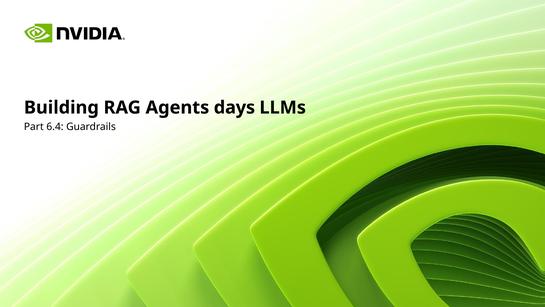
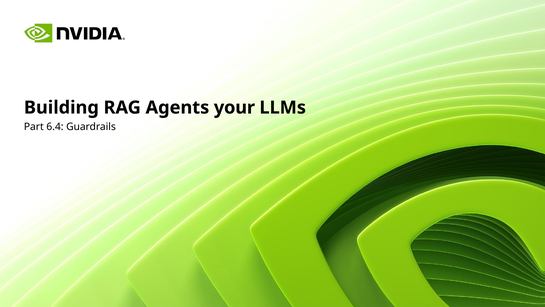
days: days -> your
